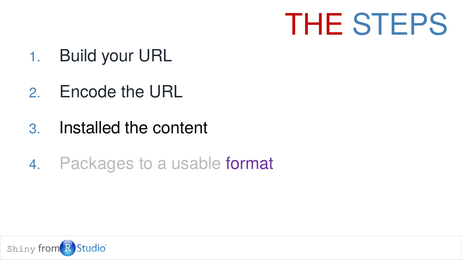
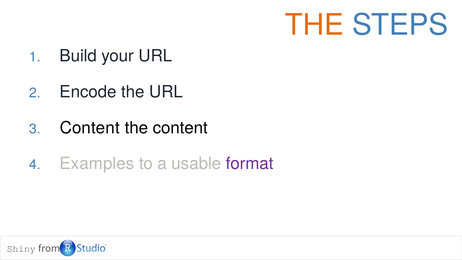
THE at (314, 25) colour: red -> orange
Installed at (90, 128): Installed -> Content
Packages: Packages -> Examples
